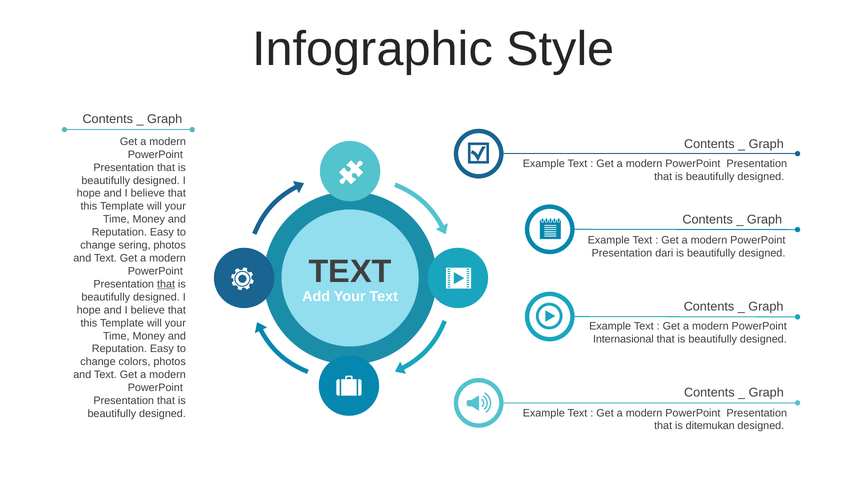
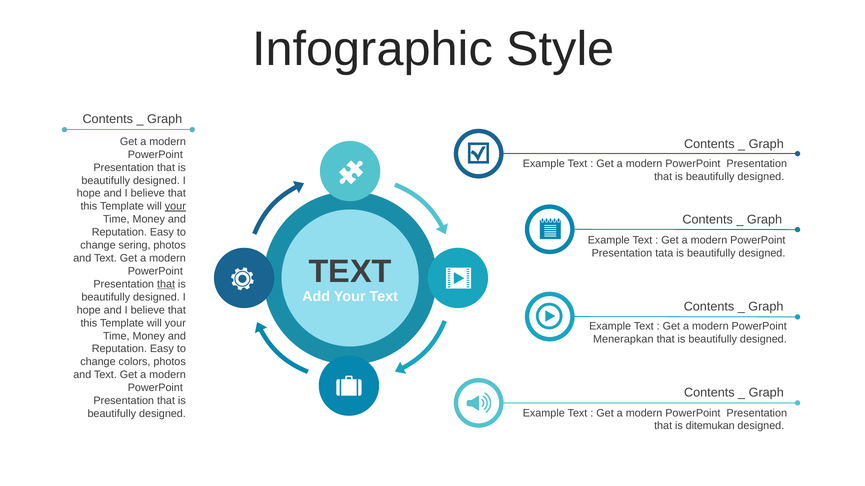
your at (175, 207) underline: none -> present
dari: dari -> tata
Internasional: Internasional -> Menerapkan
